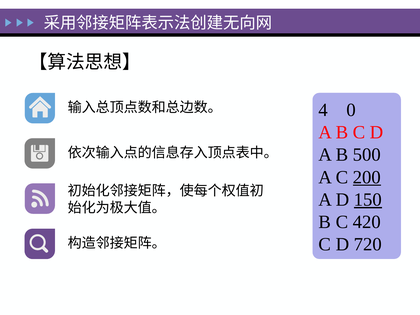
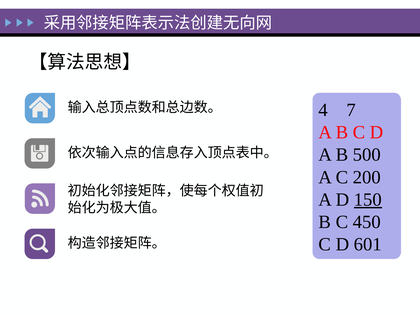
0: 0 -> 7
200 underline: present -> none
420: 420 -> 450
720: 720 -> 601
